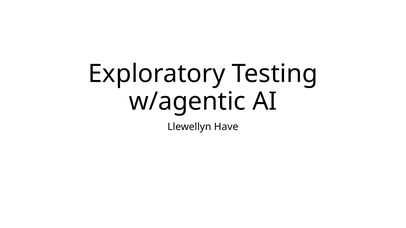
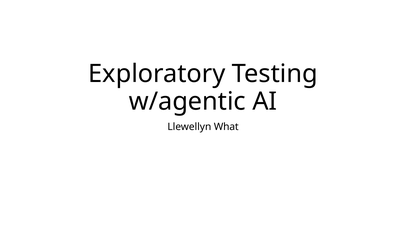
Have: Have -> What
